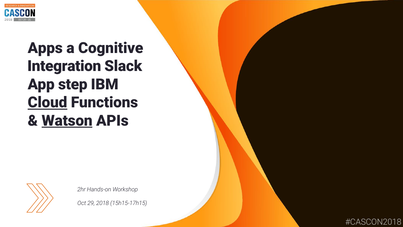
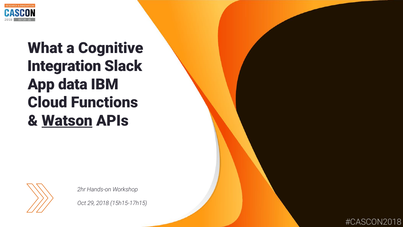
Apps: Apps -> What
step: step -> data
Cloud underline: present -> none
